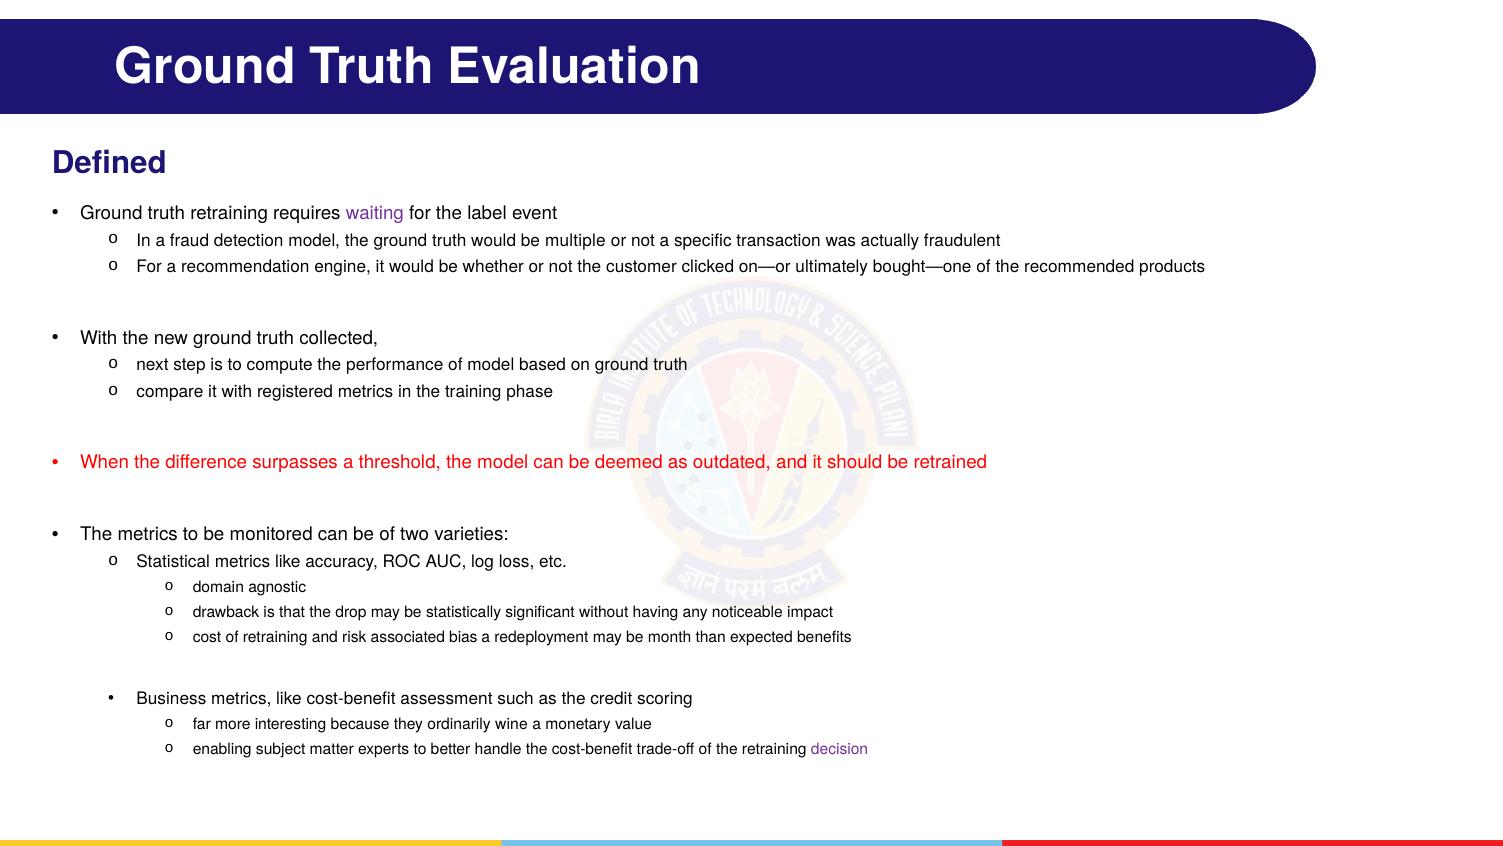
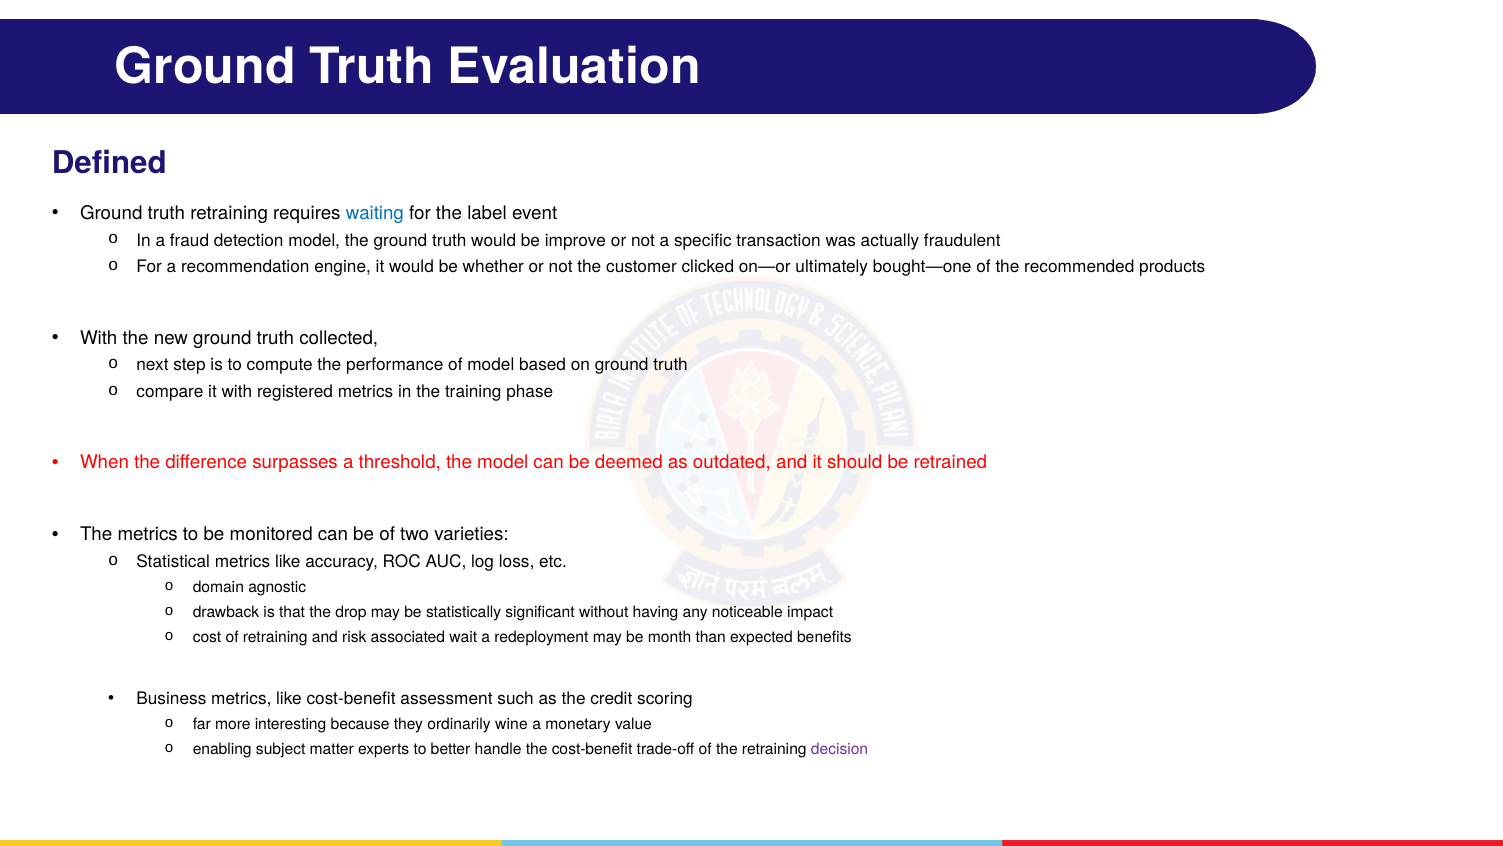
waiting colour: purple -> blue
multiple: multiple -> improve
bias: bias -> wait
